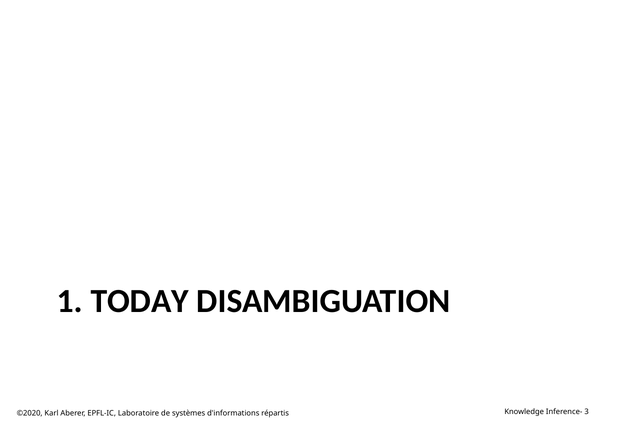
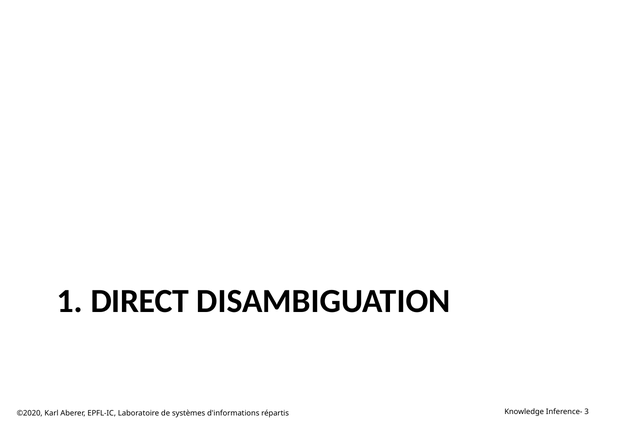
TODAY: TODAY -> DIRECT
